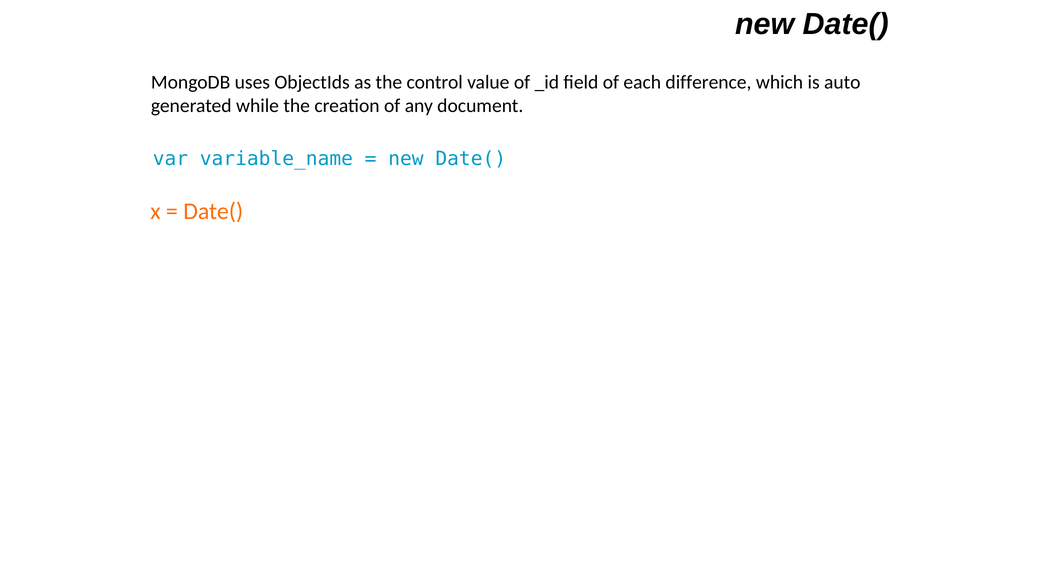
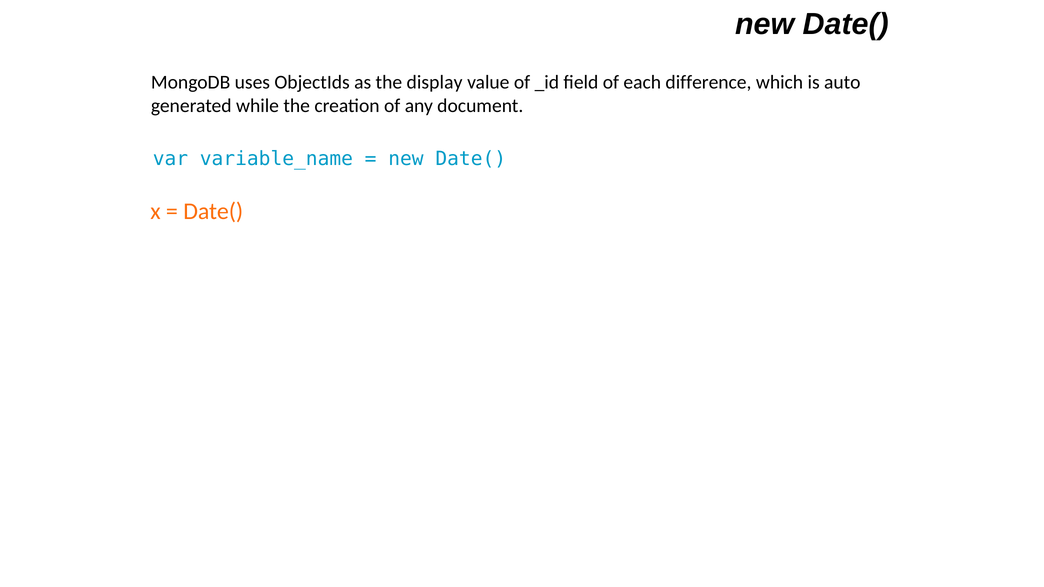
control: control -> display
